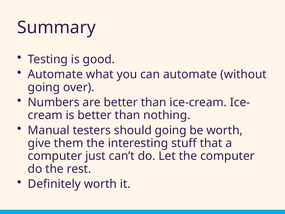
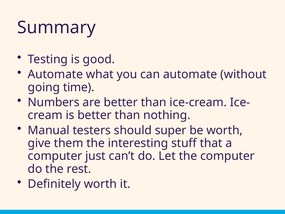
over: over -> time
should going: going -> super
